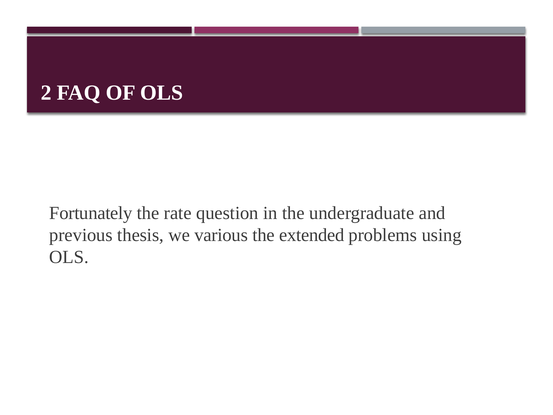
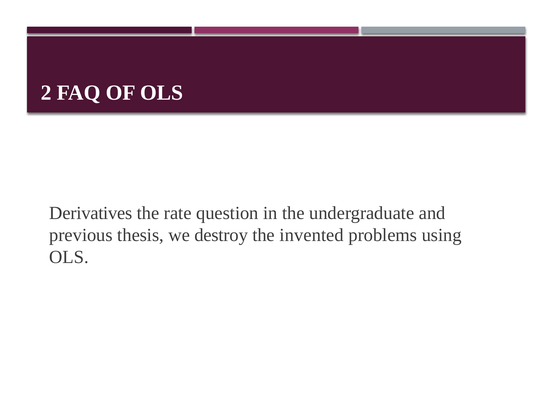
Fortunately: Fortunately -> Derivatives
various: various -> destroy
extended: extended -> invented
